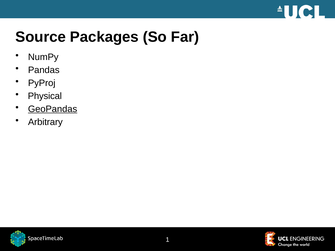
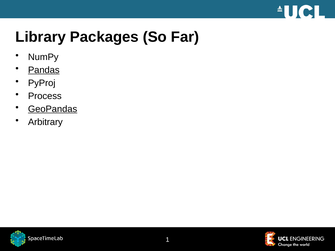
Source: Source -> Library
Pandas underline: none -> present
Physical: Physical -> Process
